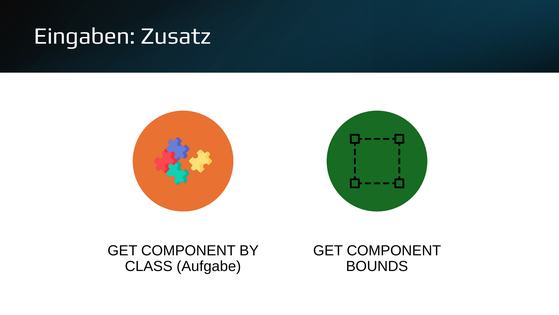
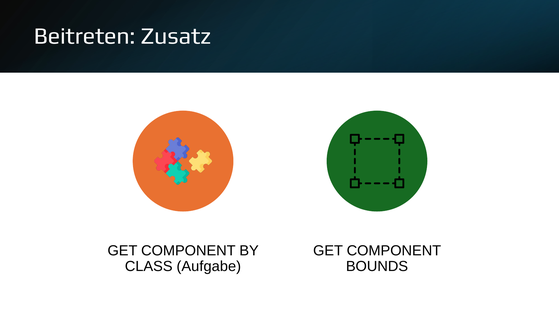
Eingaben: Eingaben -> Beitreten
